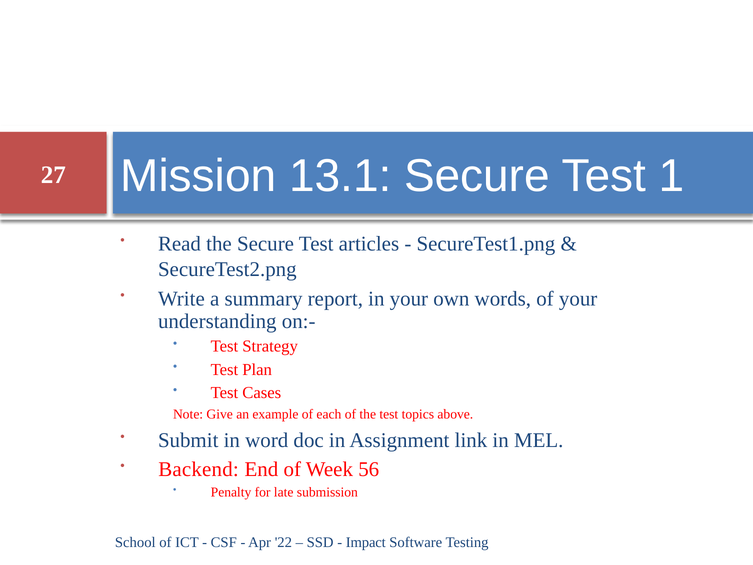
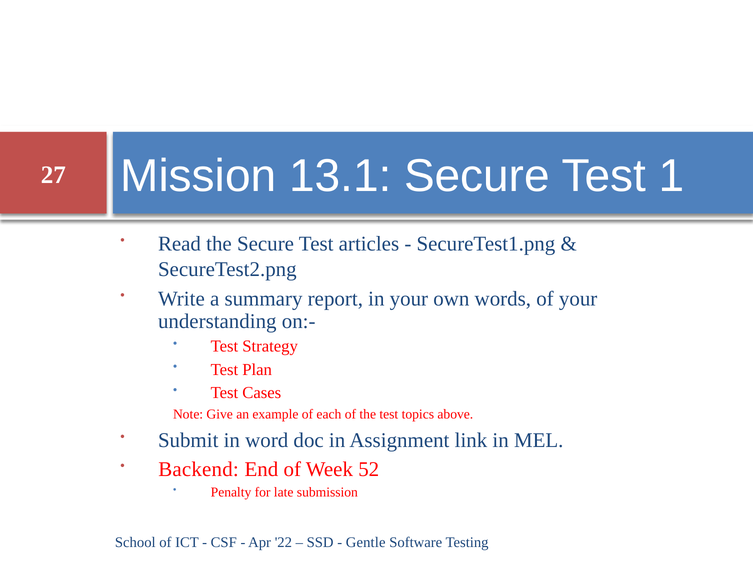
56: 56 -> 52
Impact: Impact -> Gentle
